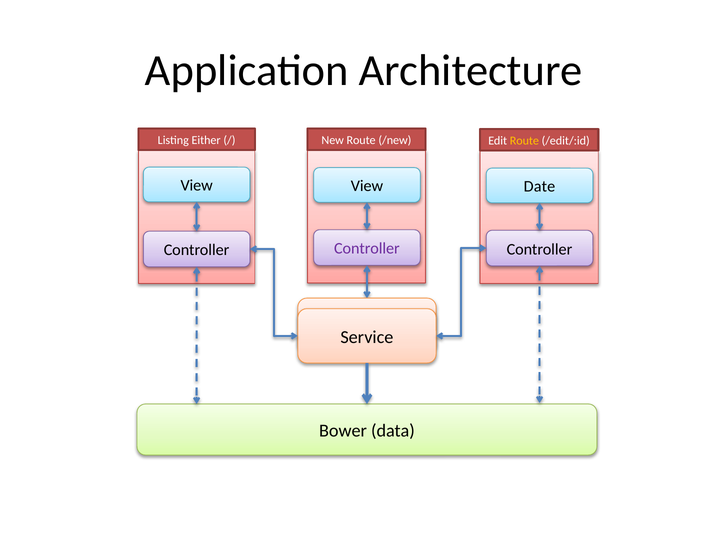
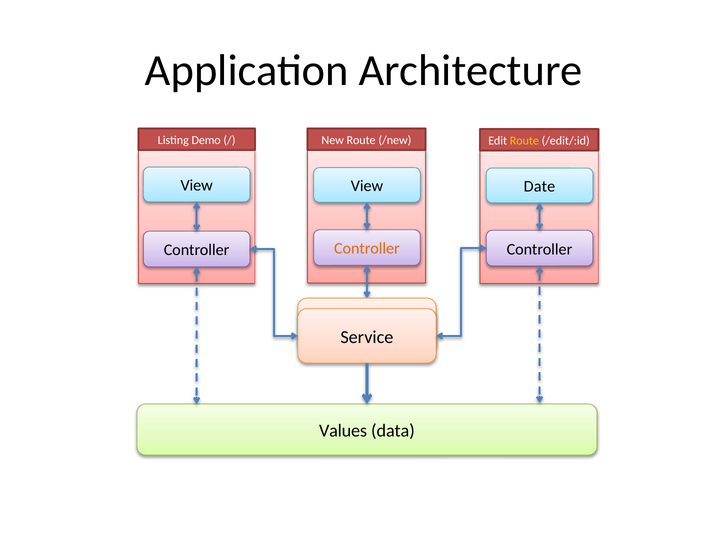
Either: Either -> Demo
Controller at (367, 249) colour: purple -> orange
Bower: Bower -> Values
